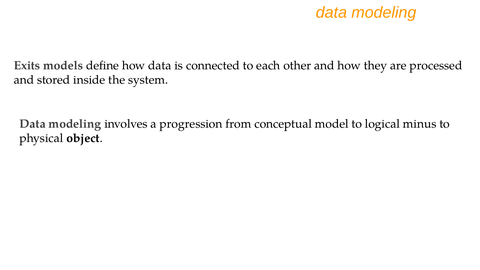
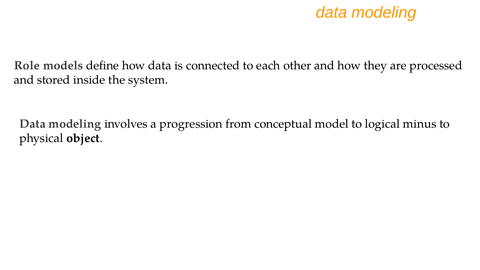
Exits: Exits -> Role
